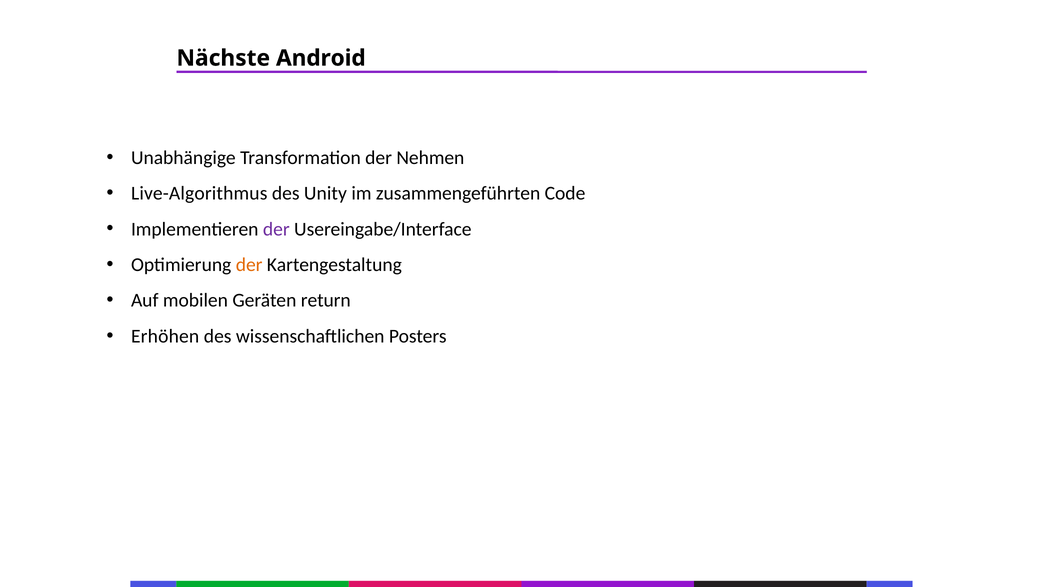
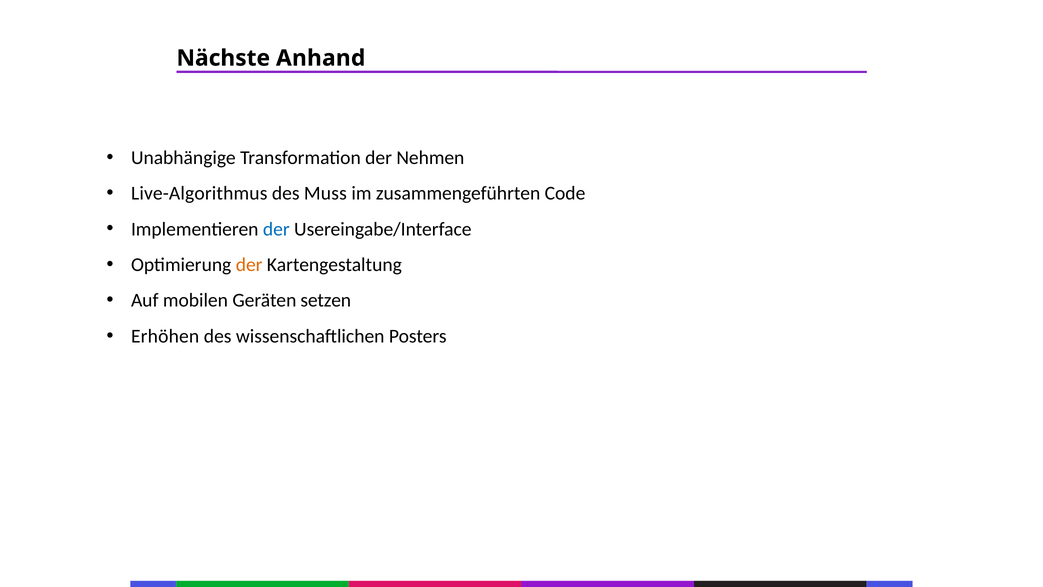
Android: Android -> Anhand
Unity: Unity -> Muss
der at (276, 229) colour: purple -> blue
return: return -> setzen
